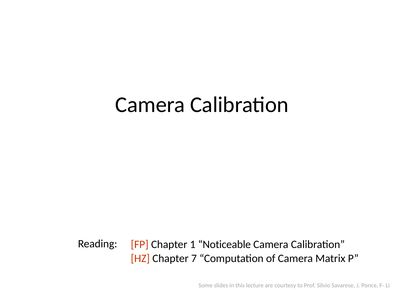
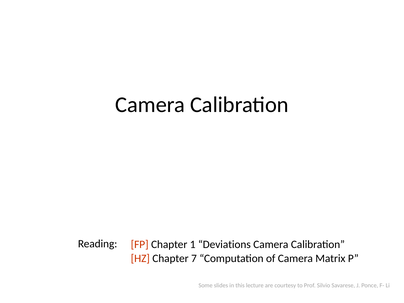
Noticeable: Noticeable -> Deviations
